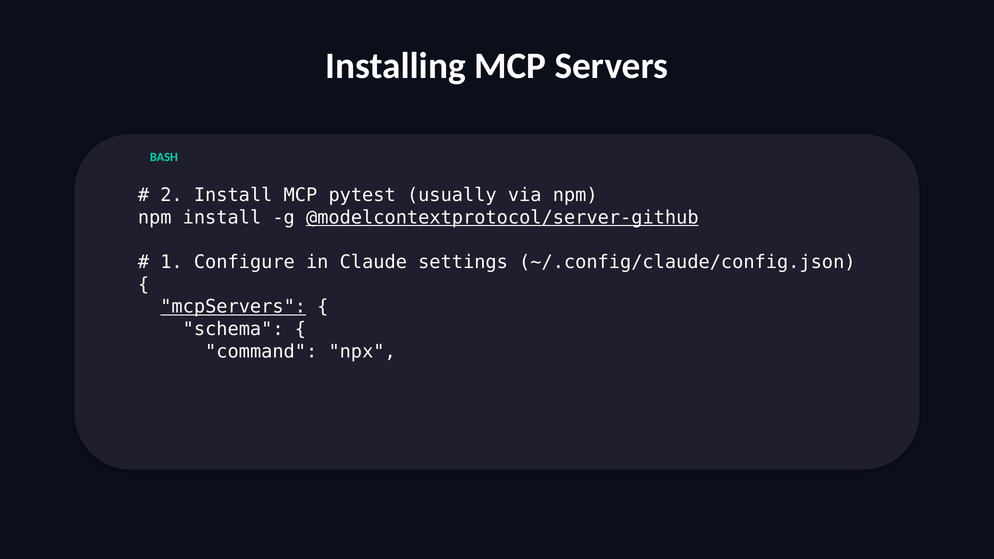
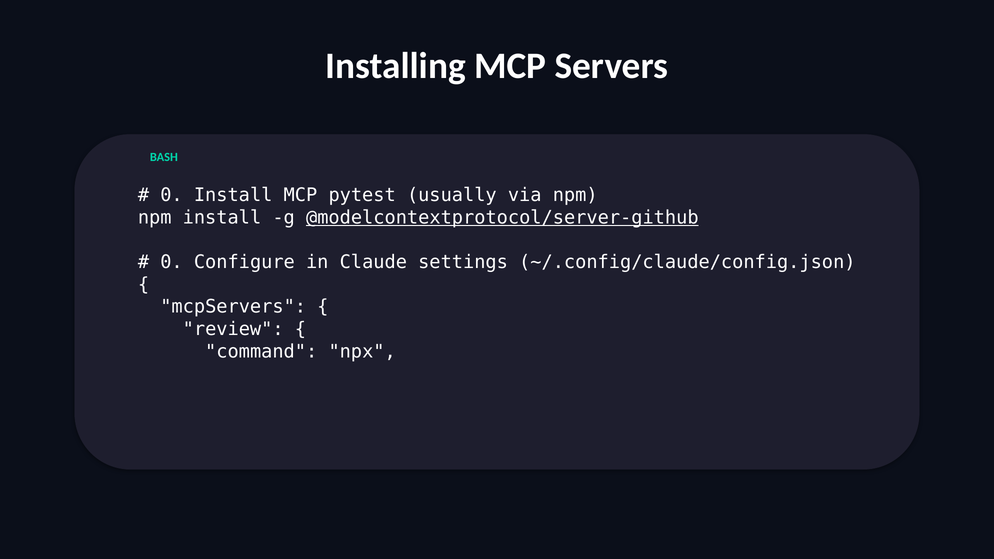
2 at (171, 195): 2 -> 0
1 at (171, 262): 1 -> 0
mcpServers underline: present -> none
schema: schema -> review
